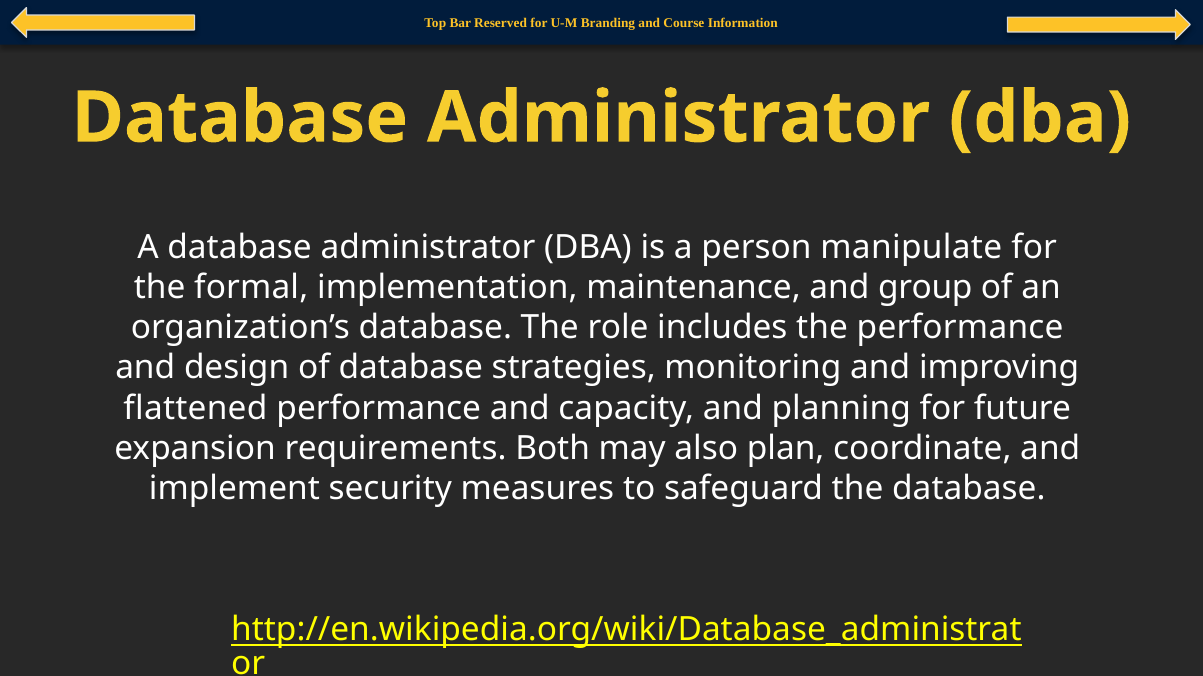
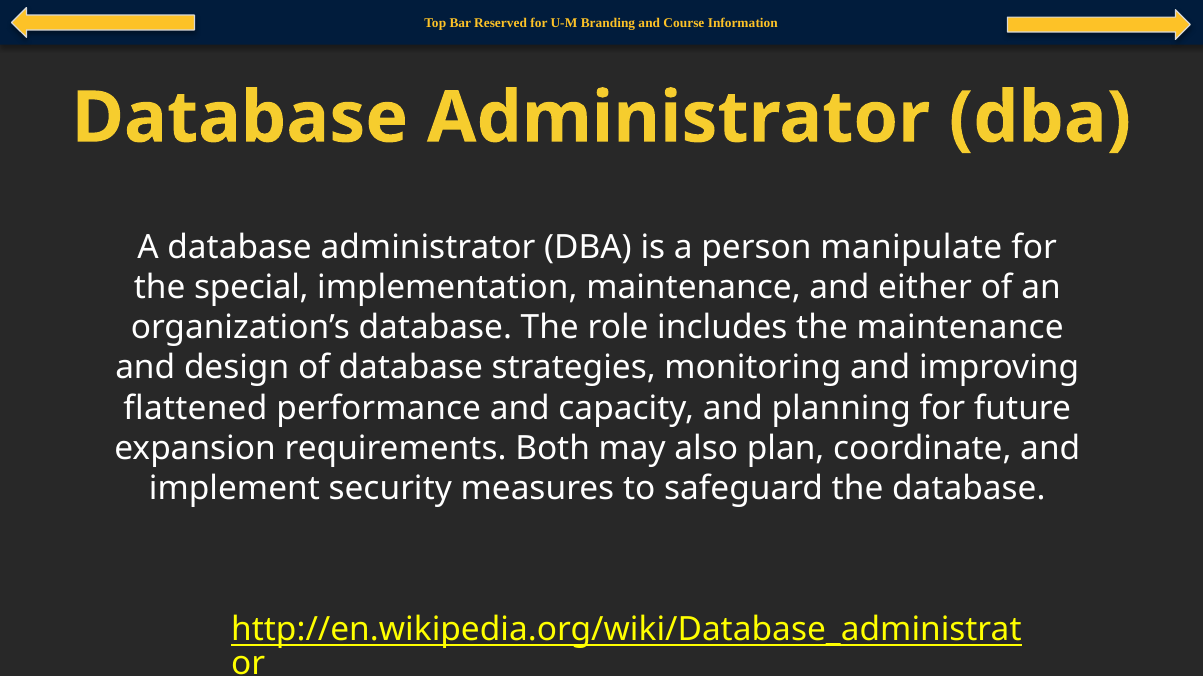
formal: formal -> special
group: group -> either
the performance: performance -> maintenance
